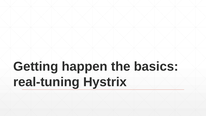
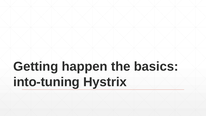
real-tuning: real-tuning -> into-tuning
